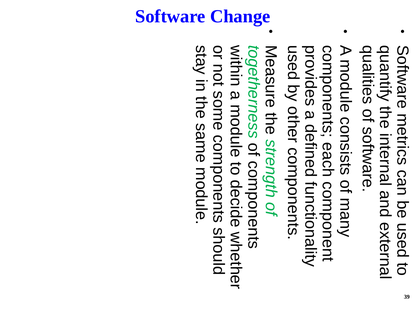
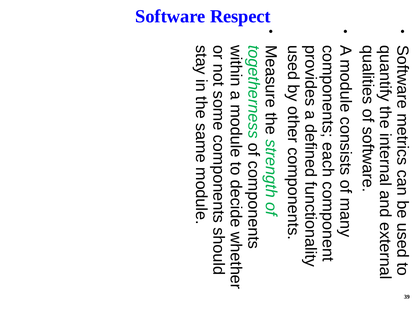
Change: Change -> Respect
